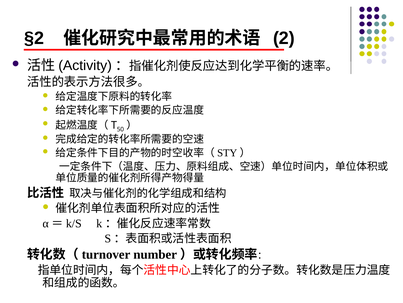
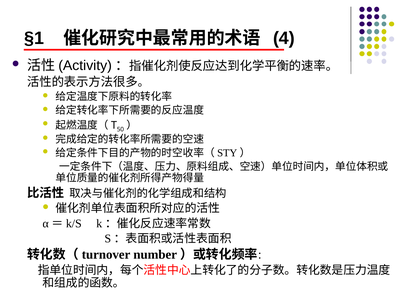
§2: §2 -> §1
2: 2 -> 4
